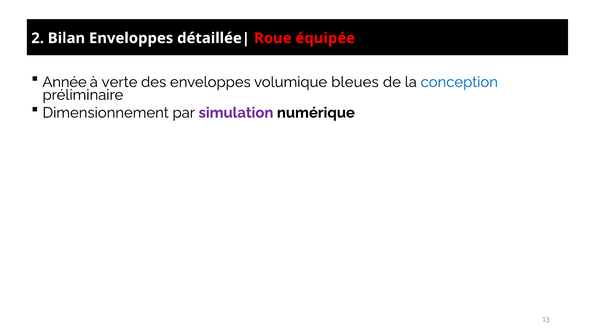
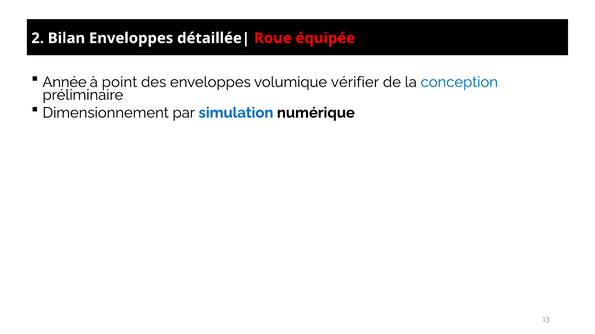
verte: verte -> point
bleues: bleues -> vérifier
simulation colour: purple -> blue
